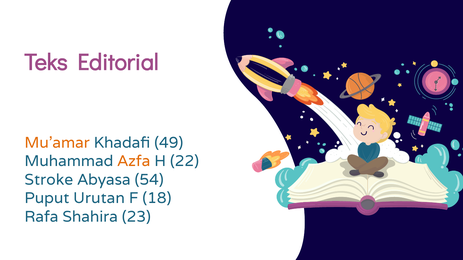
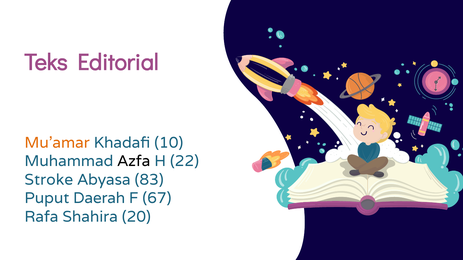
49: 49 -> 10
Azfa colour: orange -> black
54: 54 -> 83
Urutan: Urutan -> Daerah
18: 18 -> 67
23: 23 -> 20
